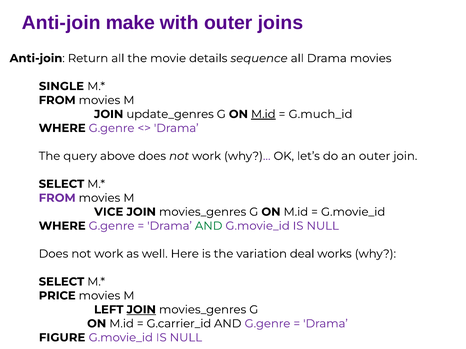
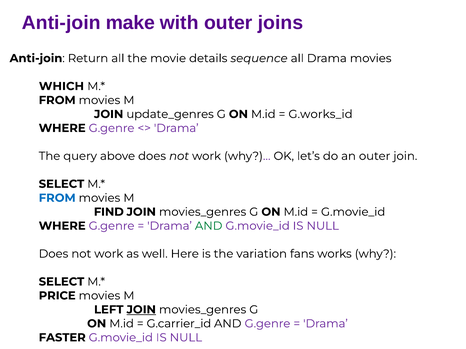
SINGLE: SINGLE -> WHICH
M.id at (263, 114) underline: present -> none
G.much_id: G.much_id -> G.works_id
FROM at (57, 198) colour: purple -> blue
VICE: VICE -> FIND
deal: deal -> fans
FIGURE: FIGURE -> FASTER
